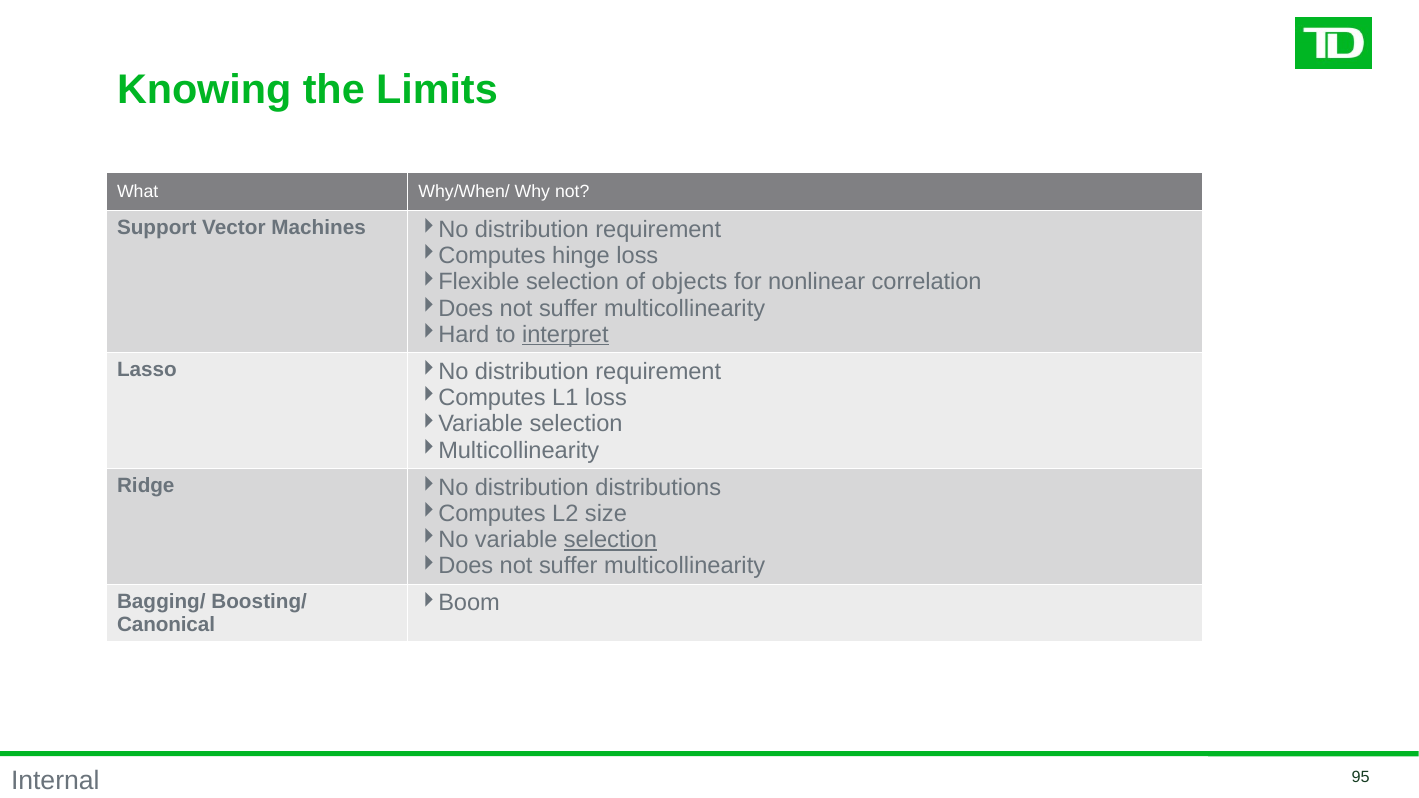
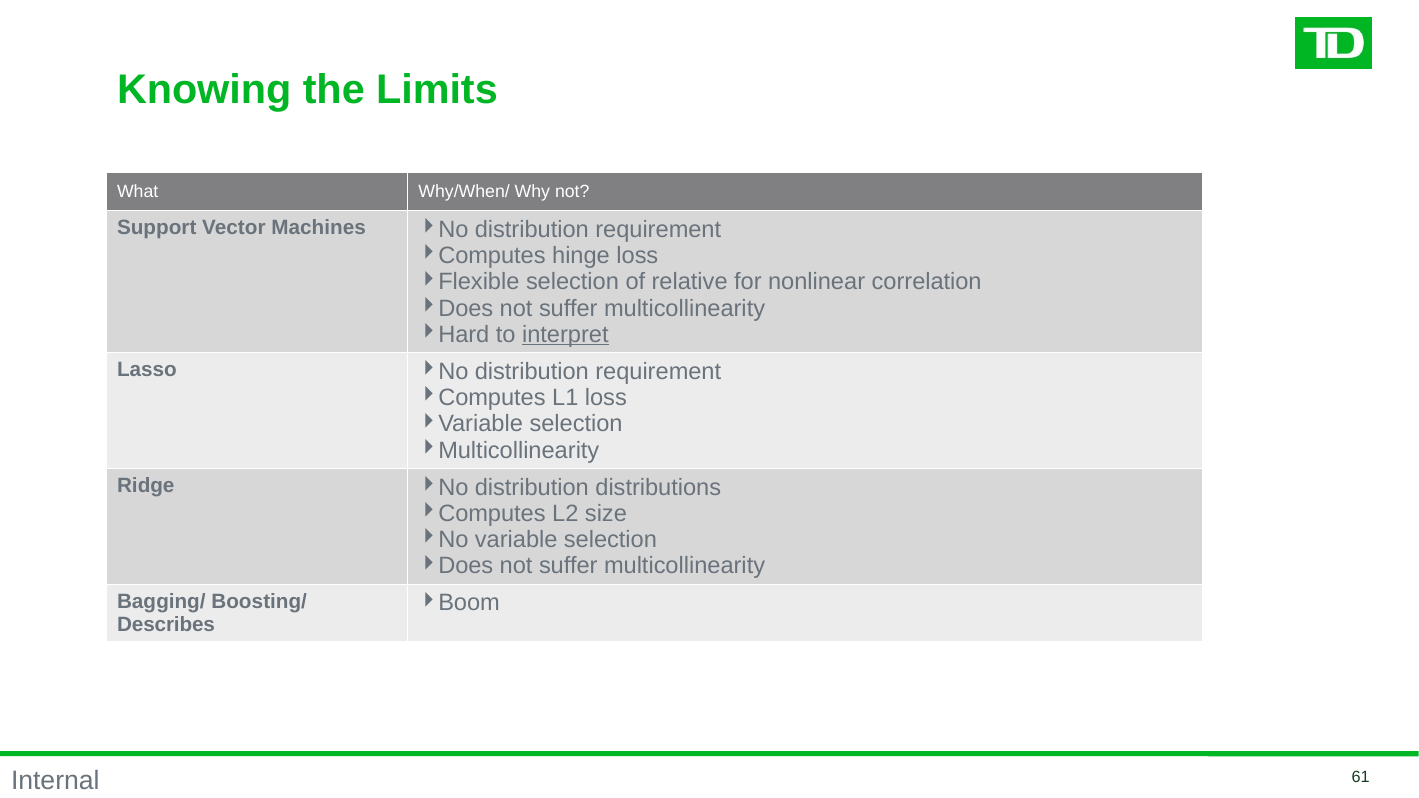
objects: objects -> relative
selection at (610, 540) underline: present -> none
Canonical: Canonical -> Describes
95: 95 -> 61
